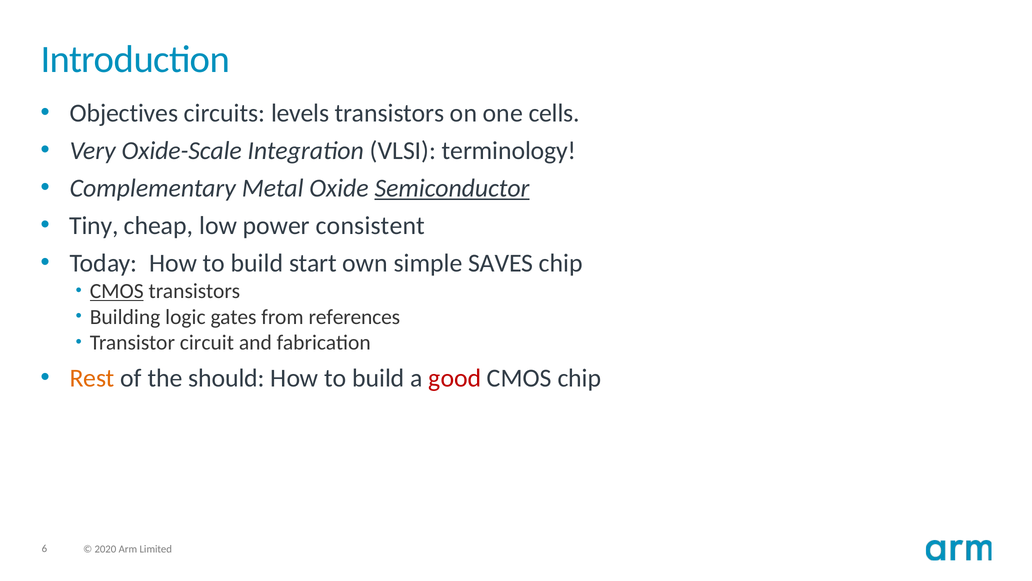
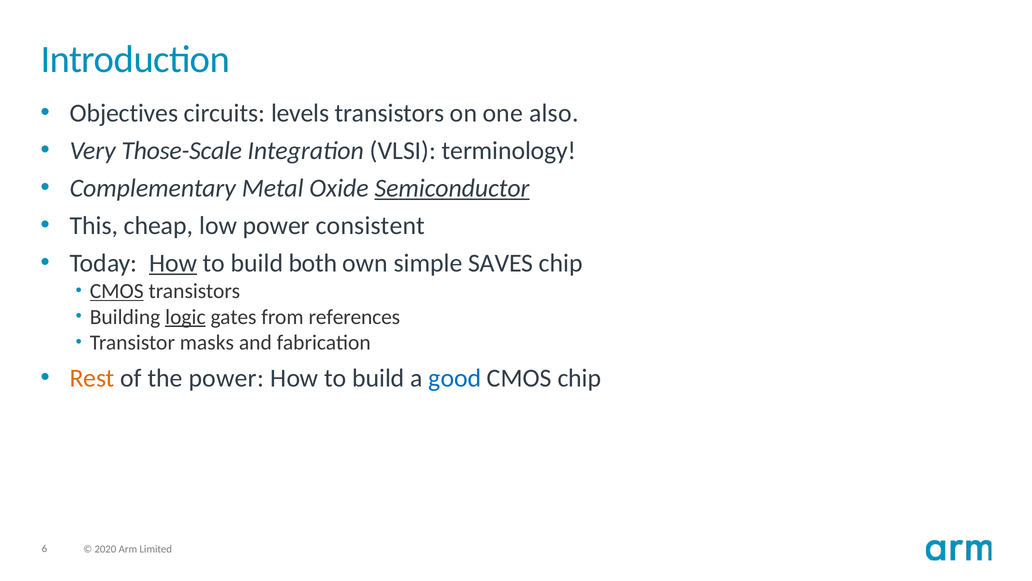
cells: cells -> also
Oxide-Scale: Oxide-Scale -> Those-Scale
Tiny: Tiny -> This
How at (173, 263) underline: none -> present
start: start -> both
logic underline: none -> present
circuit: circuit -> masks
the should: should -> power
good colour: red -> blue
